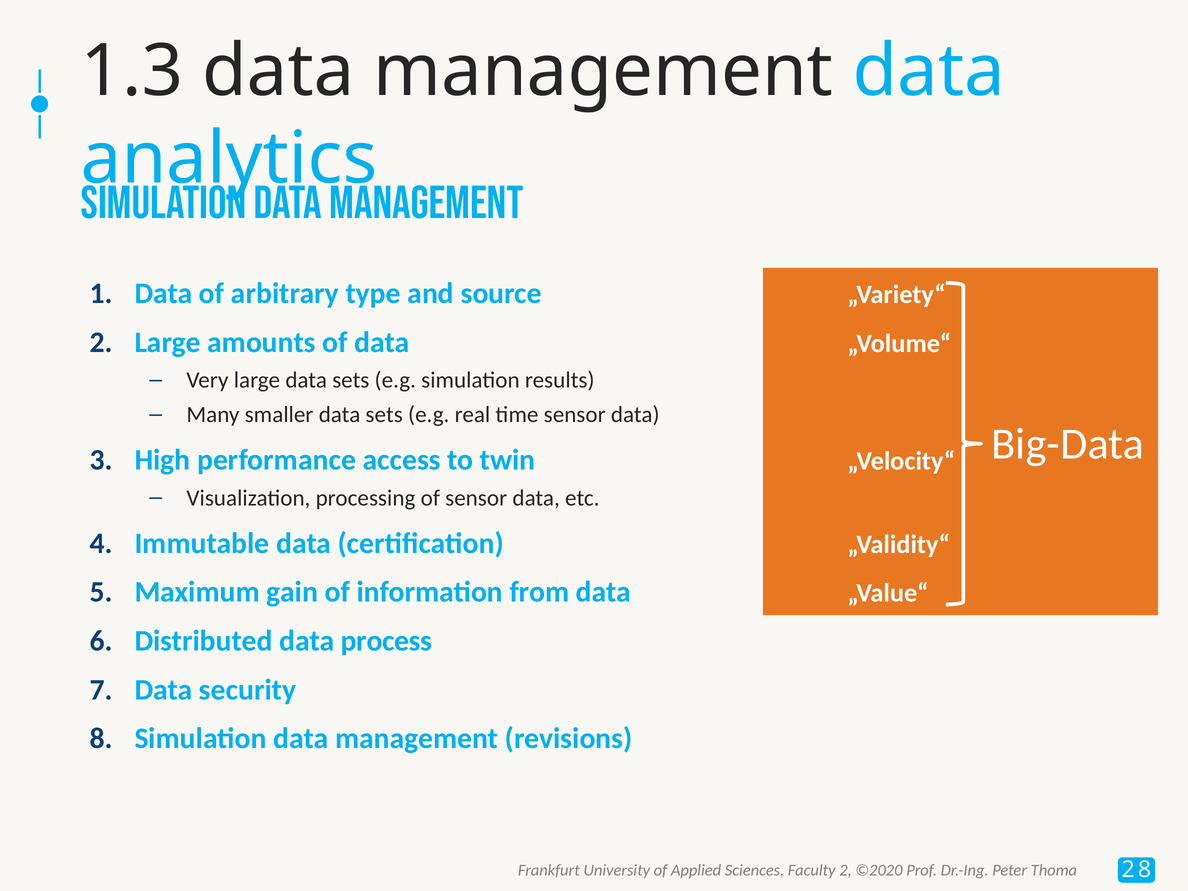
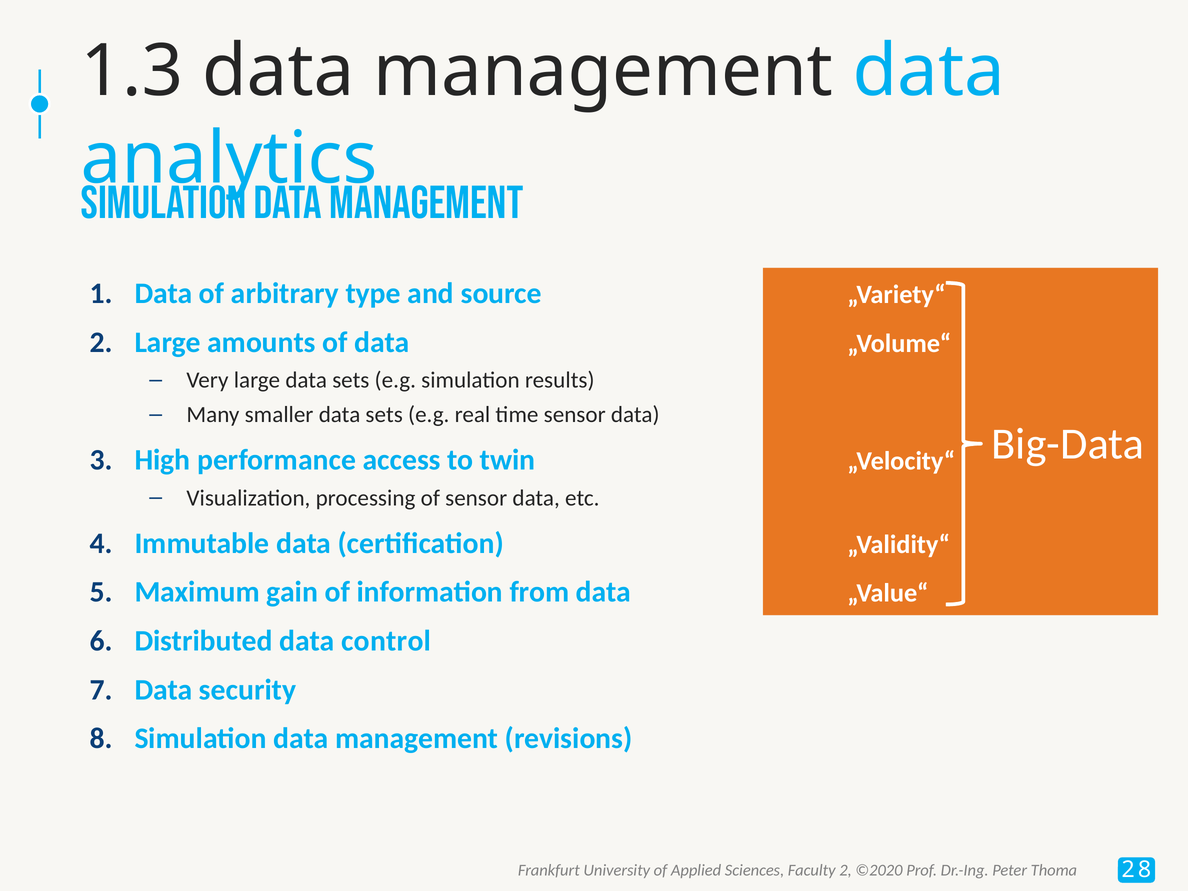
process: process -> control
